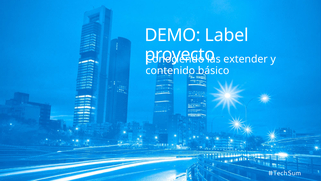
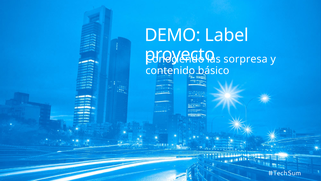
extender: extender -> sorpresa
